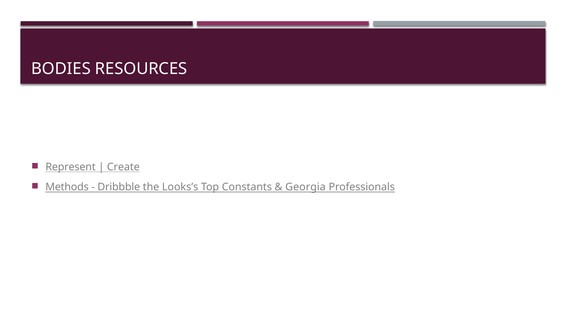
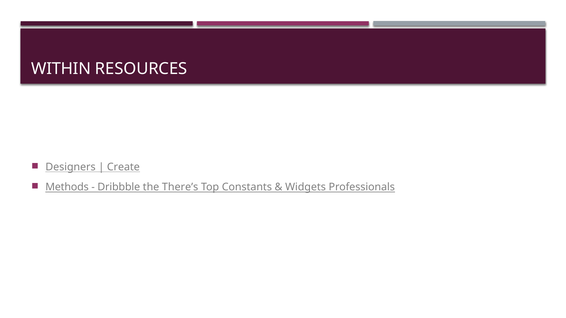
BODIES: BODIES -> WITHIN
Represent: Represent -> Designers
Looks’s: Looks’s -> There’s
Georgia: Georgia -> Widgets
